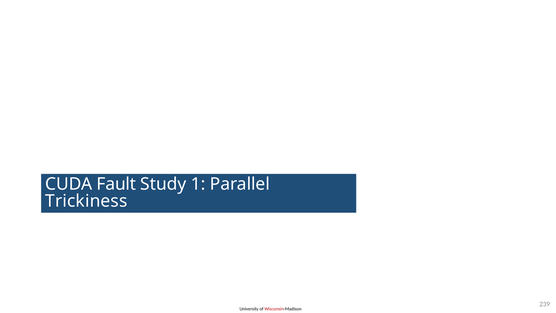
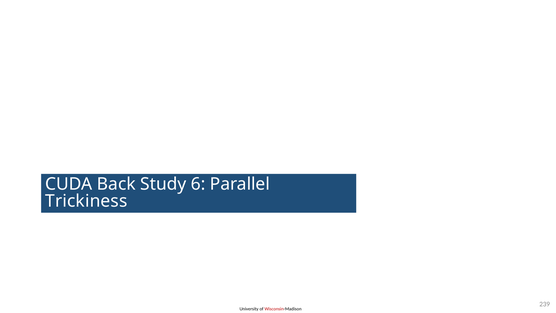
Fault: Fault -> Back
1: 1 -> 6
